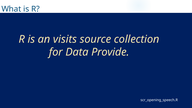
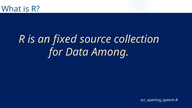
visits: visits -> fixed
Provide: Provide -> Among
